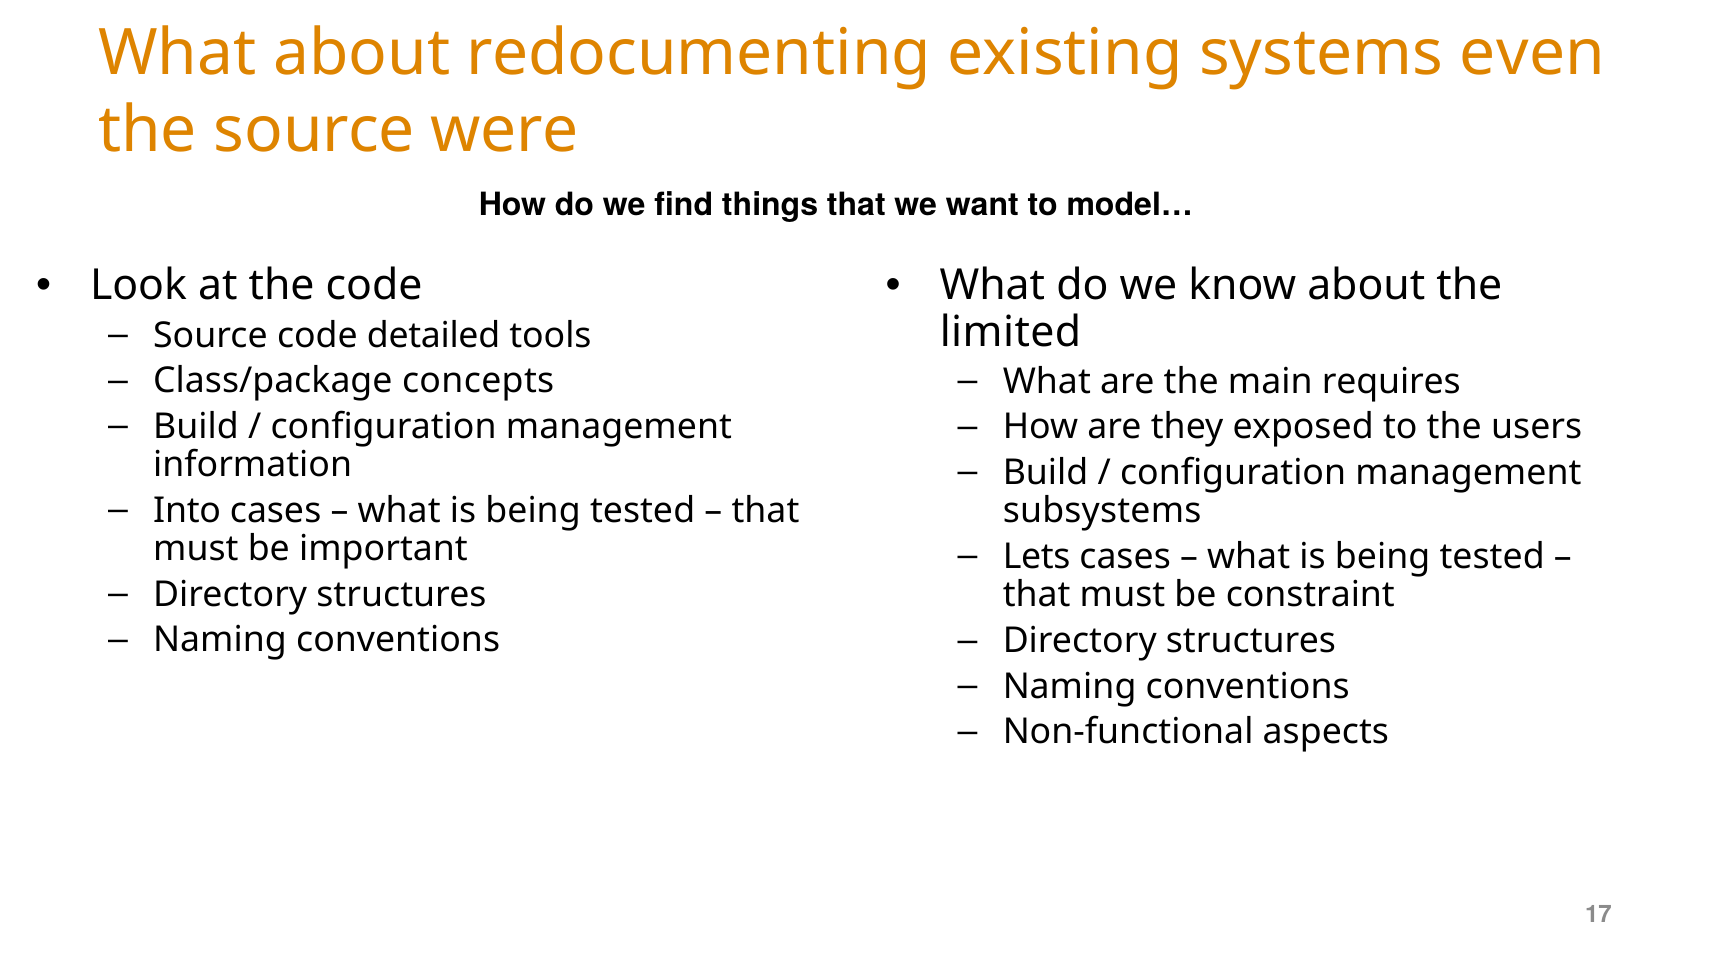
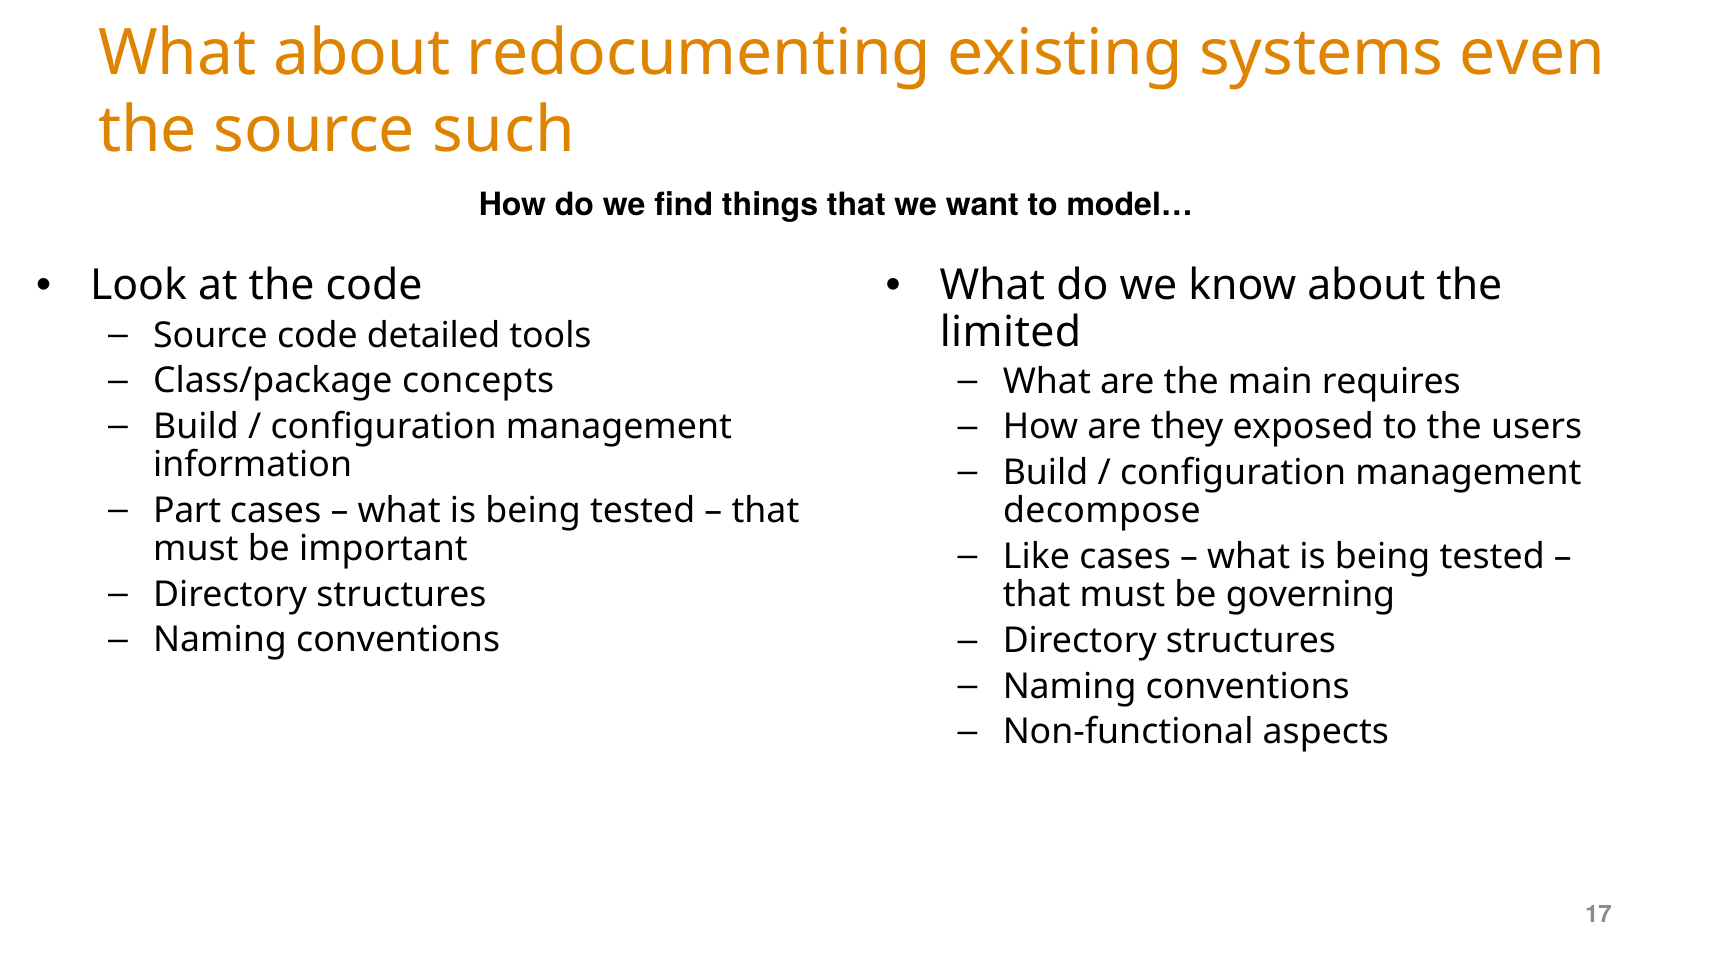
were: were -> such
Into: Into -> Part
subsystems: subsystems -> decompose
Lets: Lets -> Like
constraint: constraint -> governing
